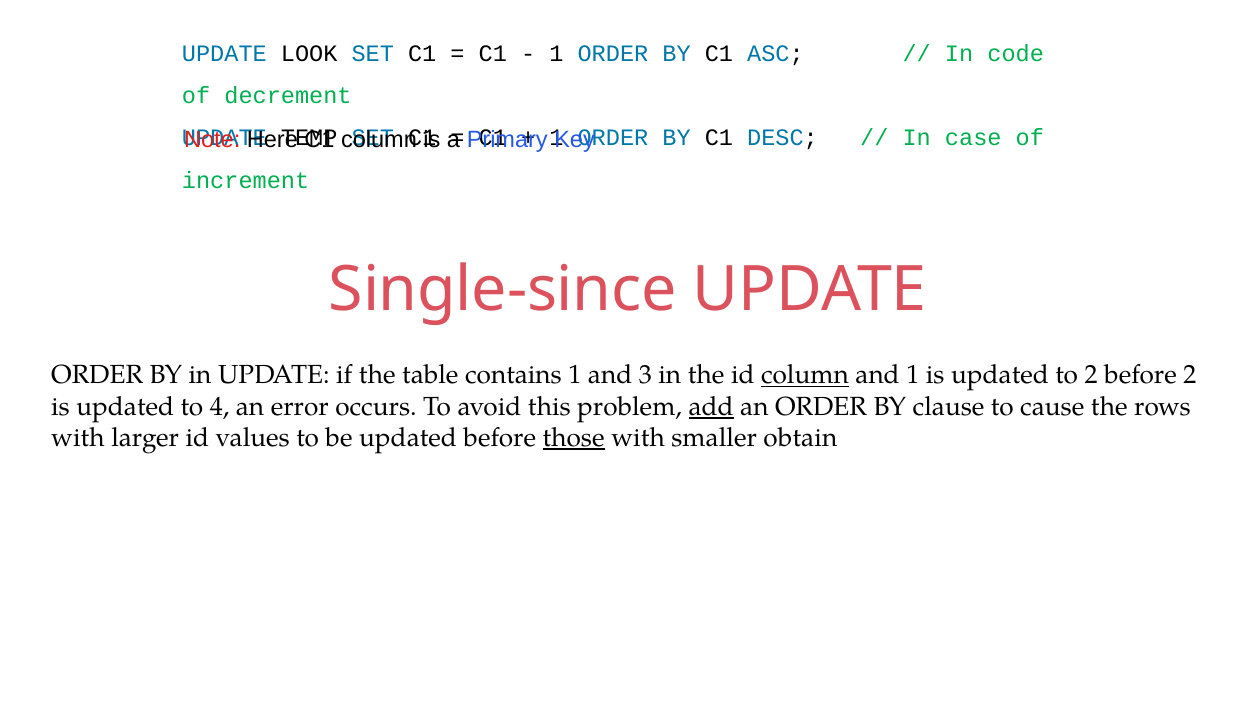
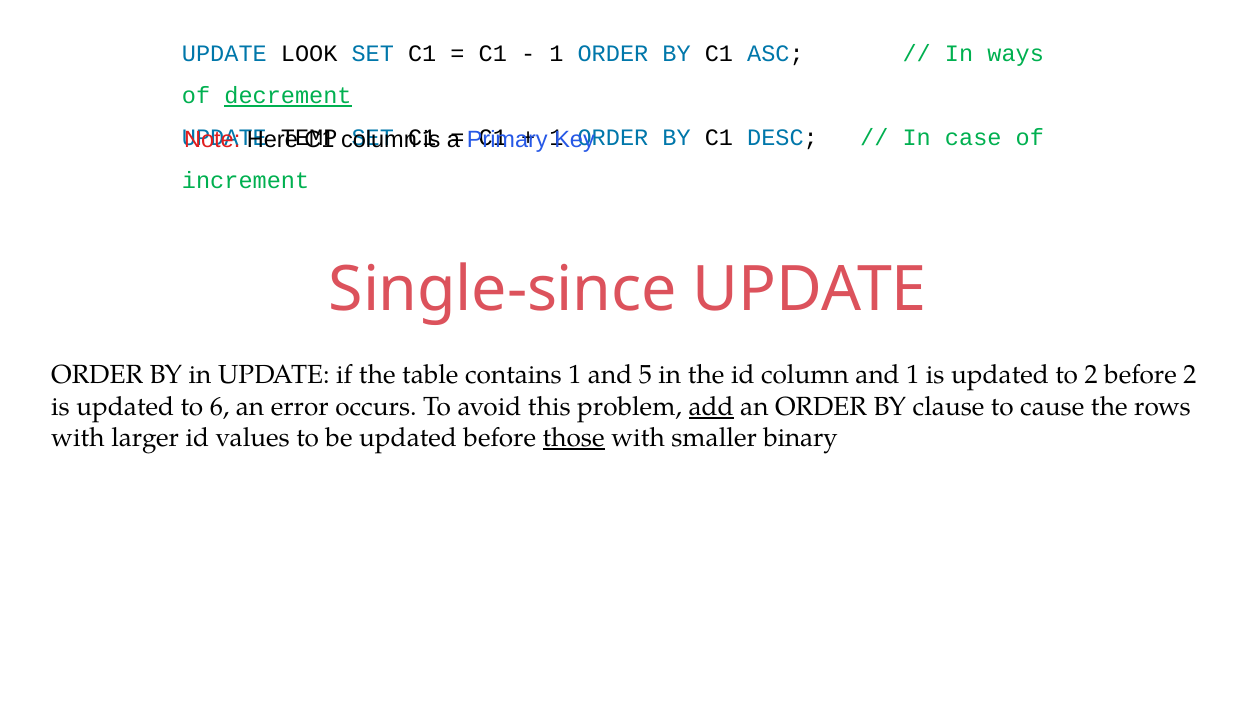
code: code -> ways
decrement underline: none -> present
3: 3 -> 5
column at (805, 375) underline: present -> none
4: 4 -> 6
obtain: obtain -> binary
